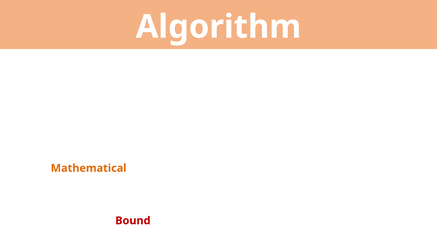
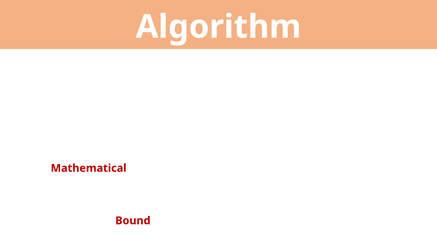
Mathematical colour: orange -> red
